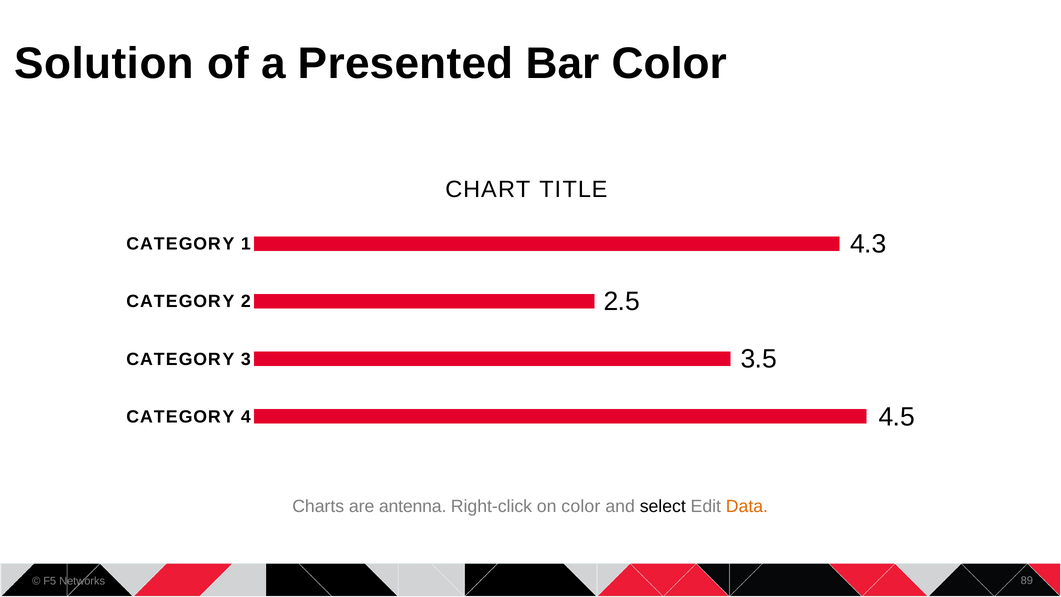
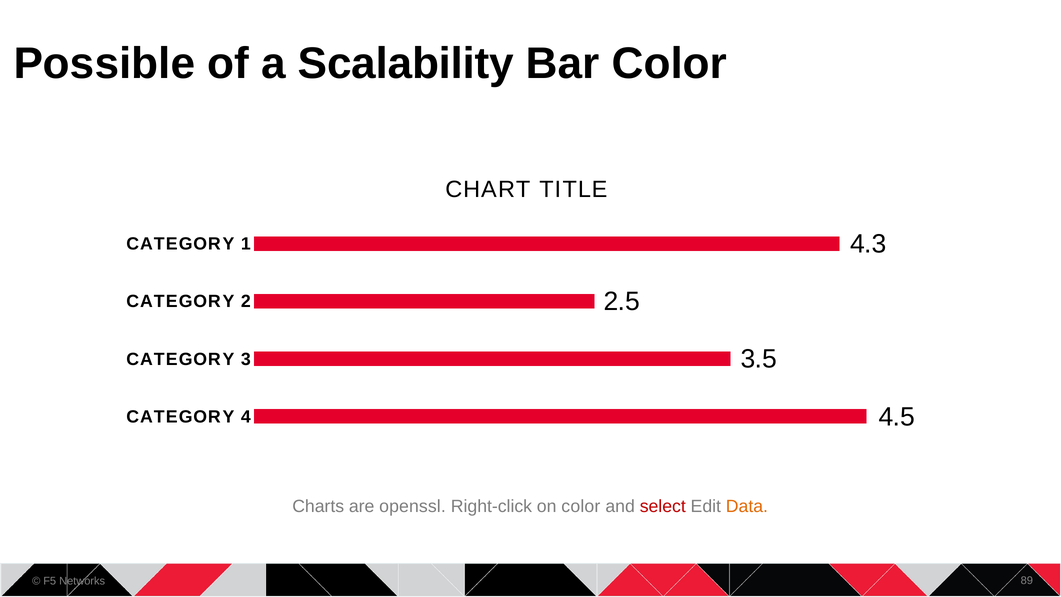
Solution: Solution -> Possible
Presented: Presented -> Scalability
antenna: antenna -> openssl
select colour: black -> red
